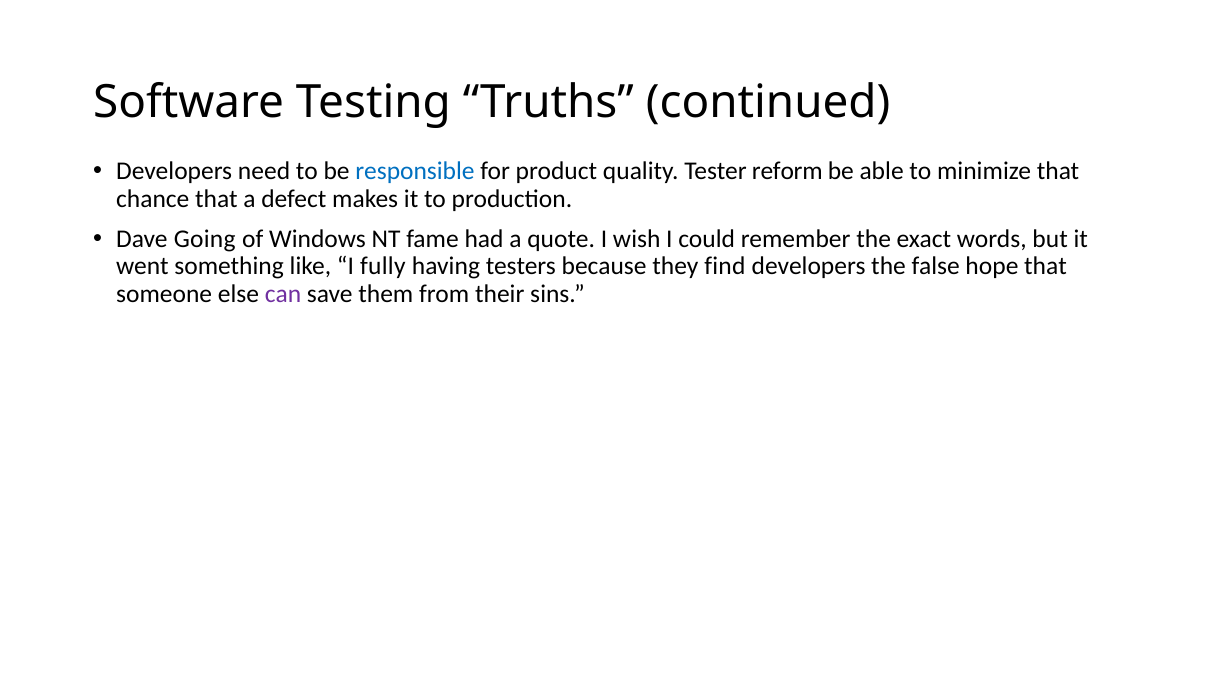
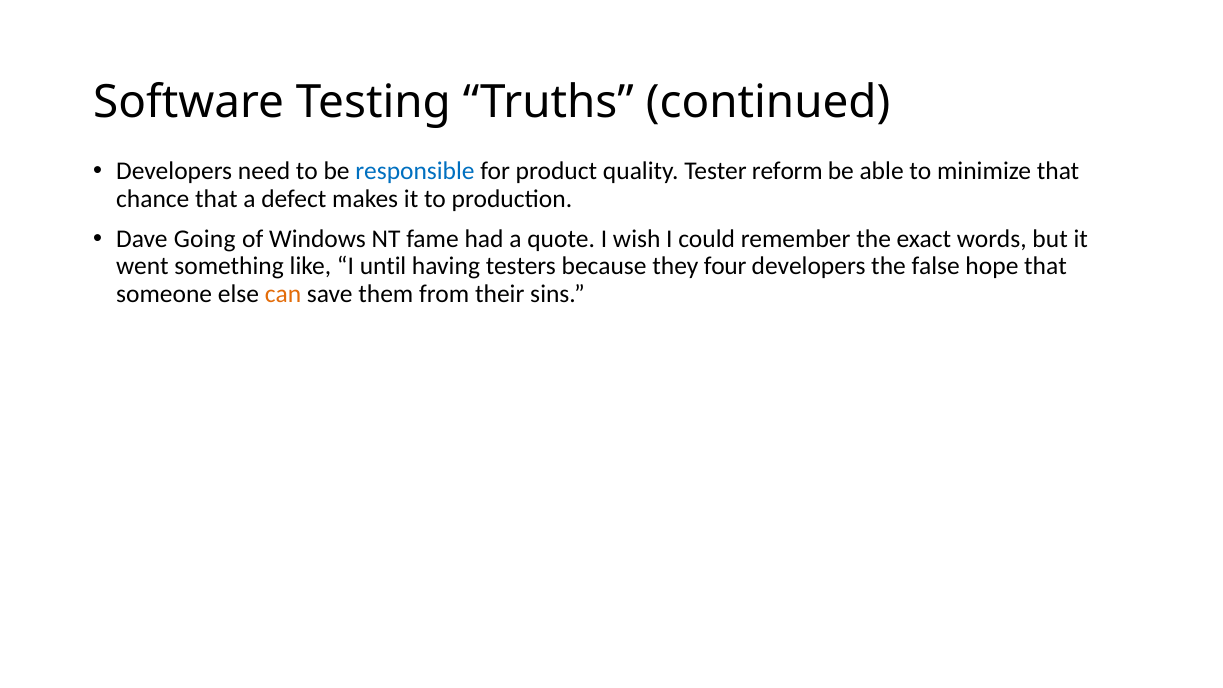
fully: fully -> until
find: find -> four
can colour: purple -> orange
